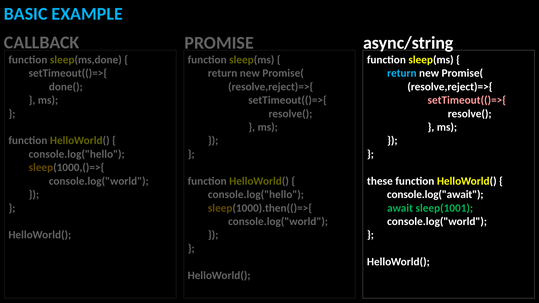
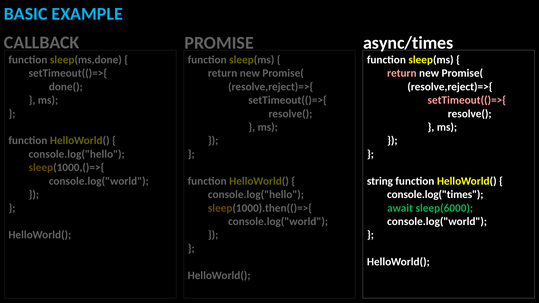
async/string: async/string -> async/times
return at (402, 73) colour: light blue -> pink
these: these -> string
console.log("await: console.log("await -> console.log("times
sleep(1001: sleep(1001 -> sleep(6000
